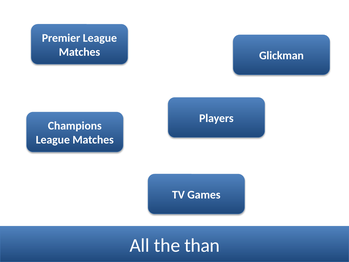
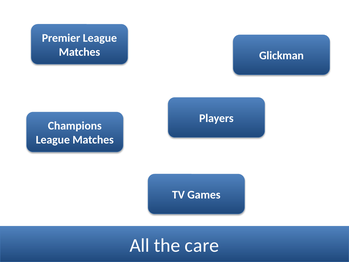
than: than -> care
